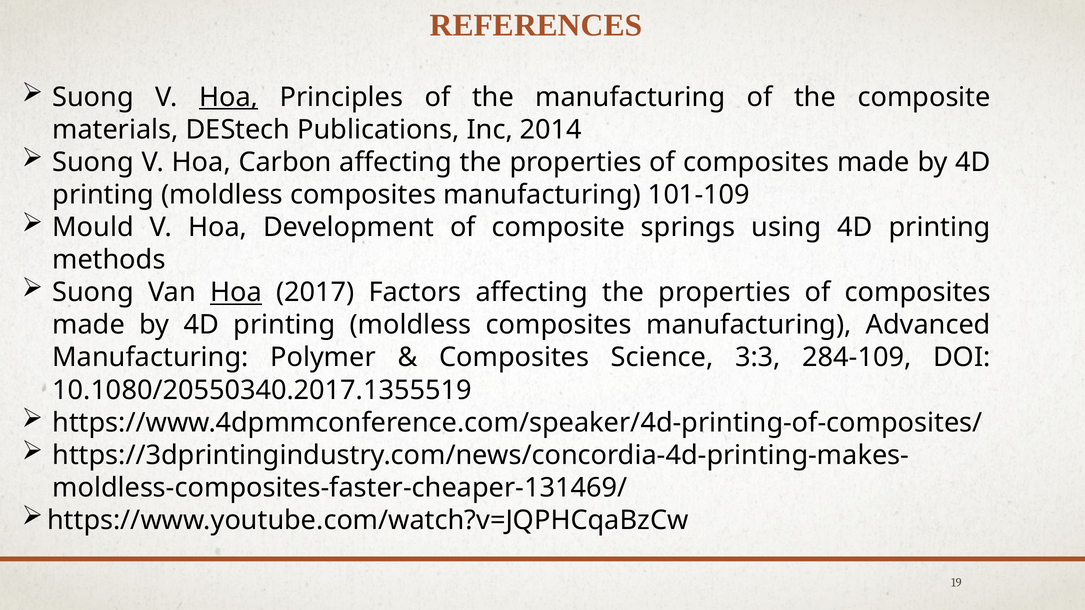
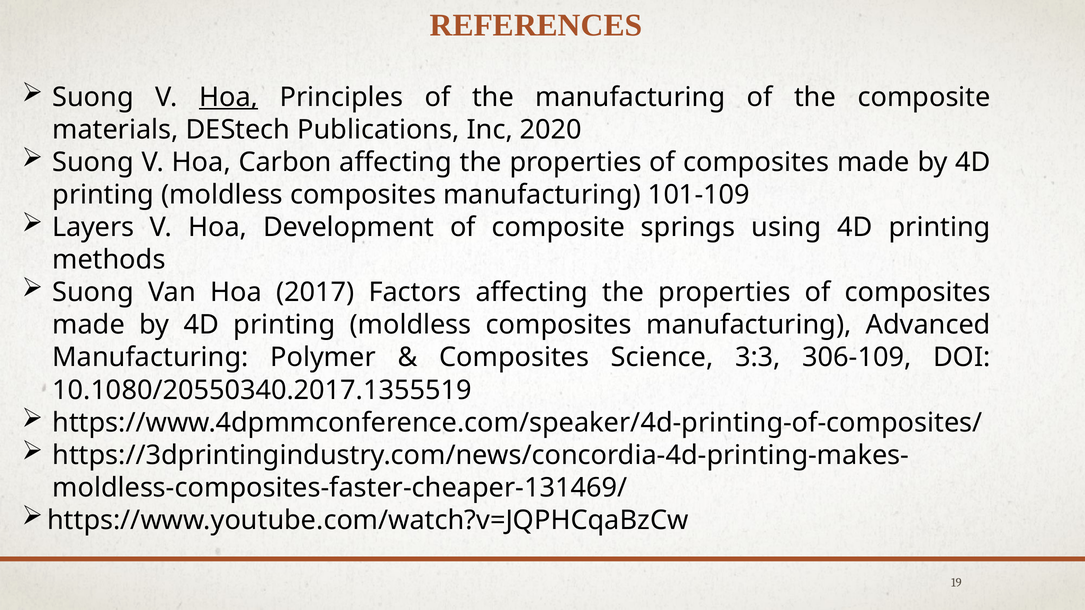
2014: 2014 -> 2020
Mould: Mould -> Layers
Hoa at (236, 293) underline: present -> none
284-109: 284-109 -> 306-109
